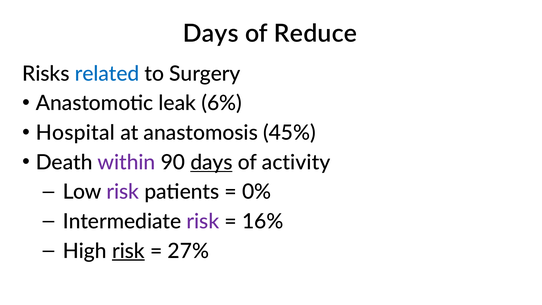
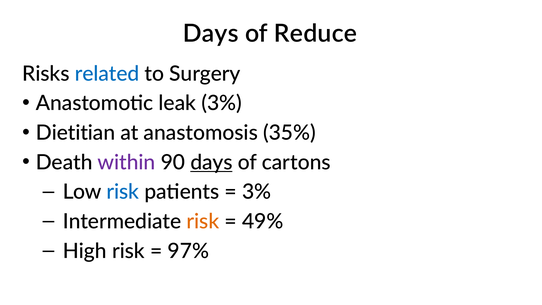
leak 6%: 6% -> 3%
Hospital: Hospital -> Dietitian
45%: 45% -> 35%
activity: activity -> cartons
risk at (123, 192) colour: purple -> blue
0% at (257, 192): 0% -> 3%
risk at (203, 221) colour: purple -> orange
16%: 16% -> 49%
risk at (128, 251) underline: present -> none
27%: 27% -> 97%
